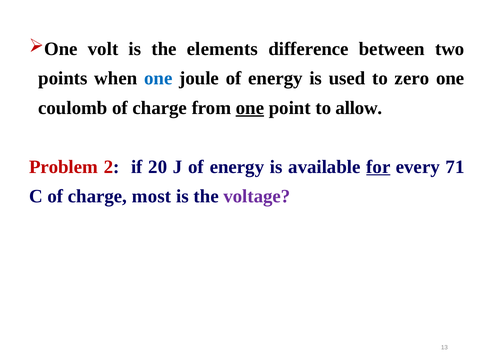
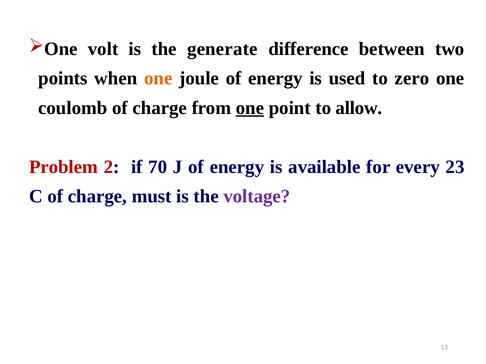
elements: elements -> generate
one at (158, 79) colour: blue -> orange
20: 20 -> 70
for underline: present -> none
71: 71 -> 23
most: most -> must
